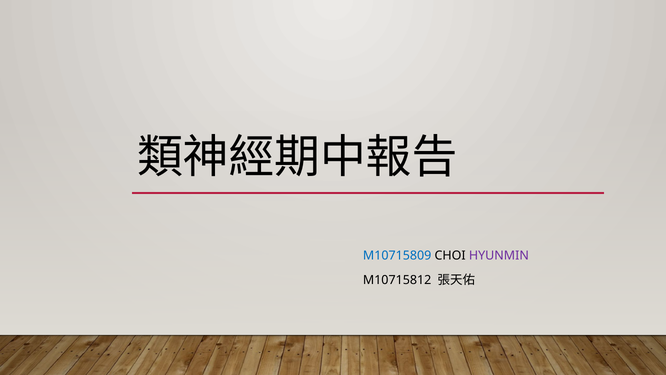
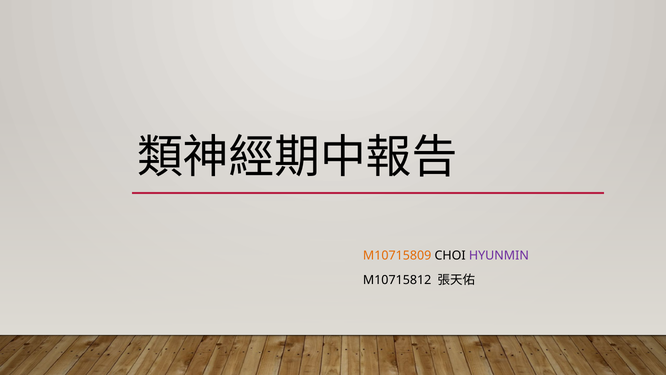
M10715809 colour: blue -> orange
